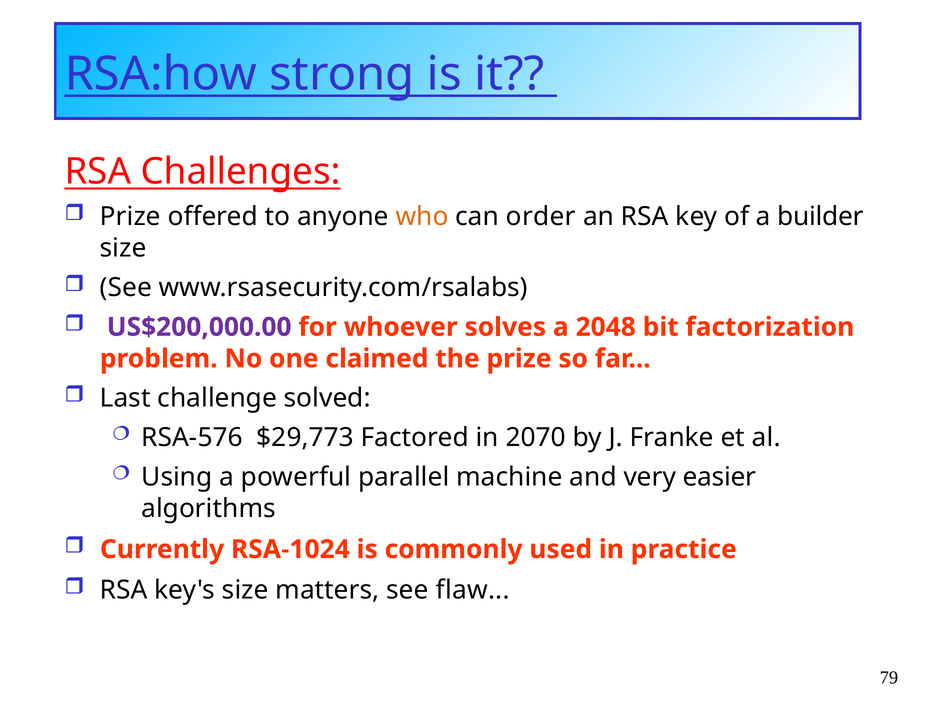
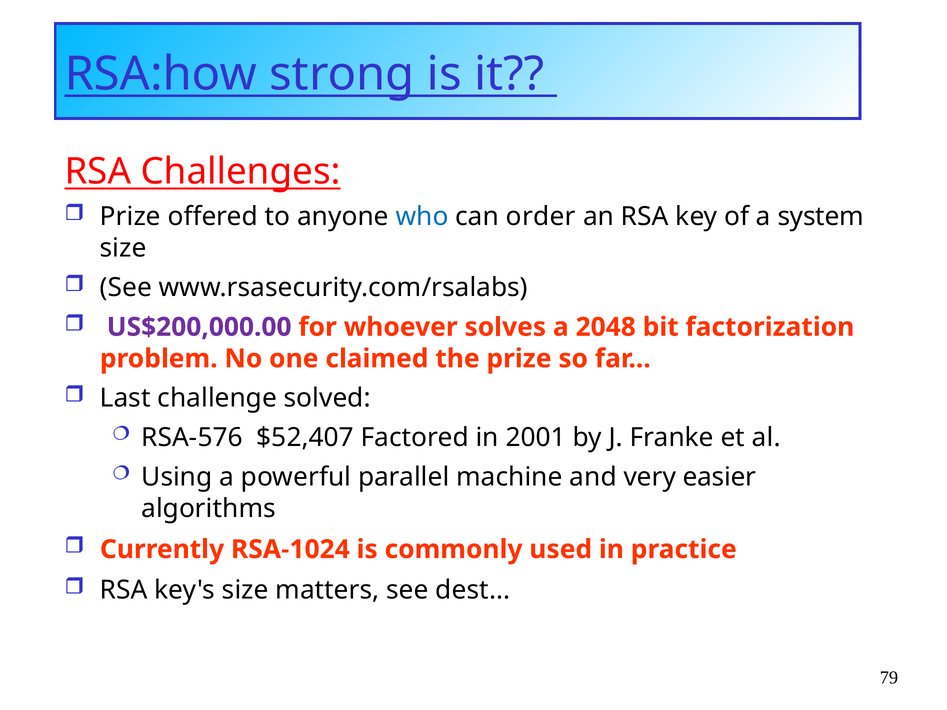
who colour: orange -> blue
builder: builder -> system
$29,773: $29,773 -> $52,407
2070: 2070 -> 2001
flaw: flaw -> dest
